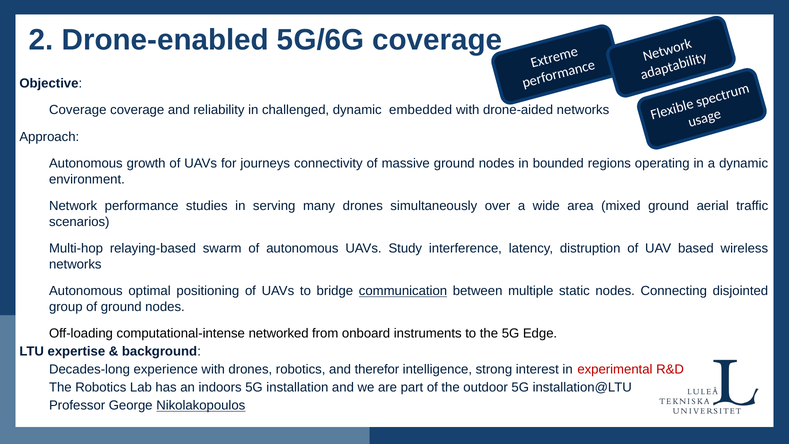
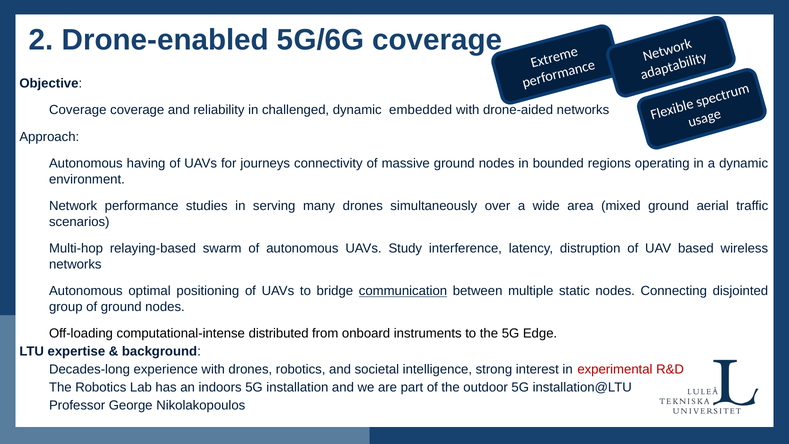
growth: growth -> having
networked: networked -> distributed
therefor: therefor -> societal
Nikolakopoulos underline: present -> none
